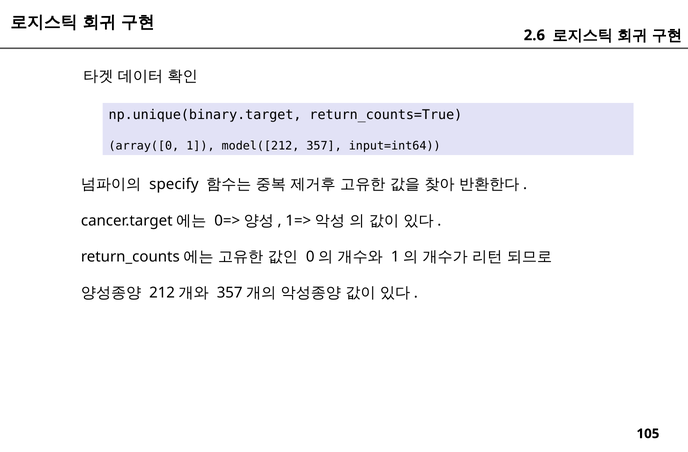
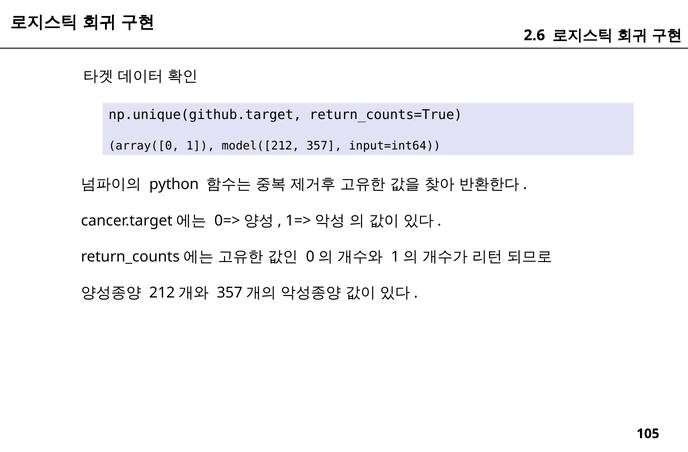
np.unique(binary.target: np.unique(binary.target -> np.unique(github.target
specify: specify -> python
